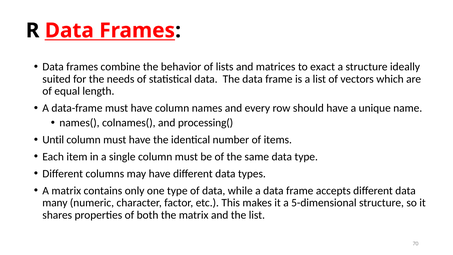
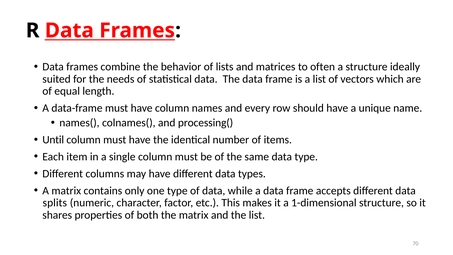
exact: exact -> often
many: many -> splits
5-dimensional: 5-dimensional -> 1-dimensional
